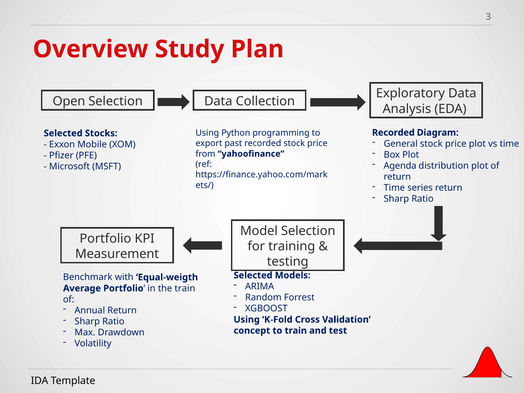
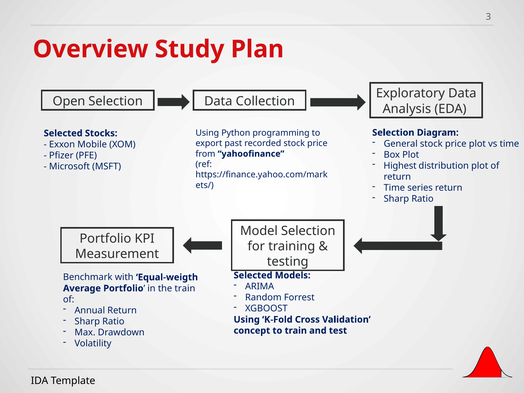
Recorded at (393, 133): Recorded -> Selection
Agenda: Agenda -> Highest
